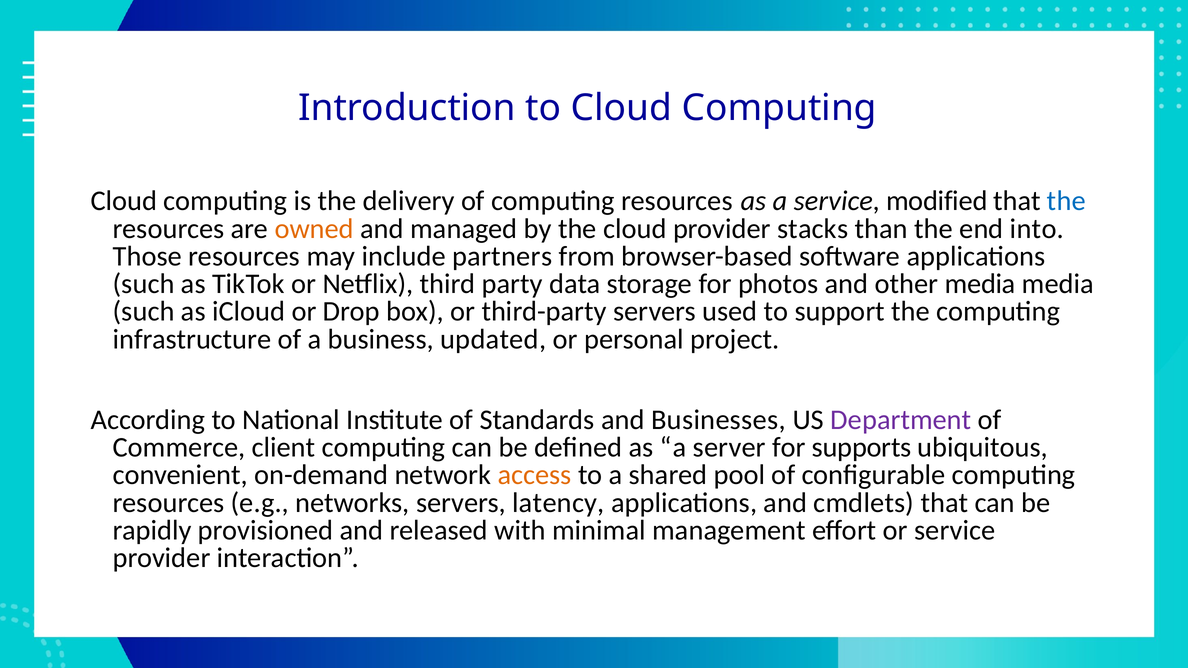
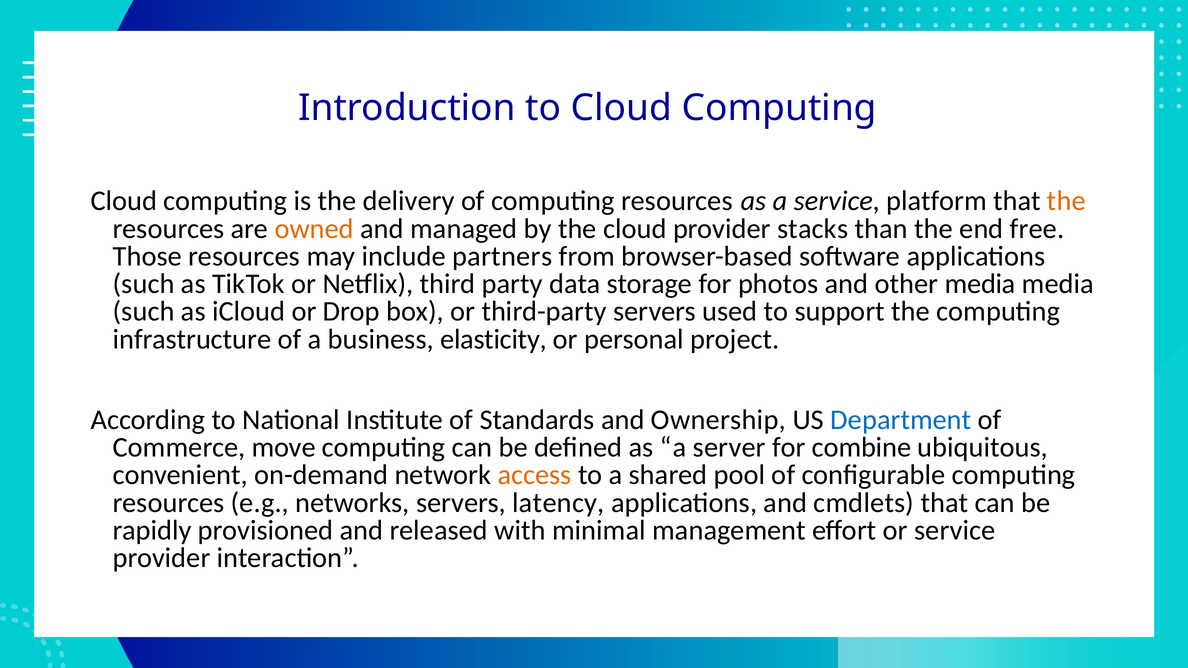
modified: modified -> platform
the at (1066, 201) colour: blue -> orange
into: into -> free
updated: updated -> elasticity
Businesses: Businesses -> Ownership
Department colour: purple -> blue
client: client -> move
supports: supports -> combine
